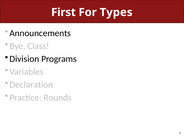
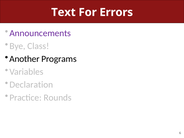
First: First -> Text
Types: Types -> Errors
Announcements colour: black -> purple
Division: Division -> Another
